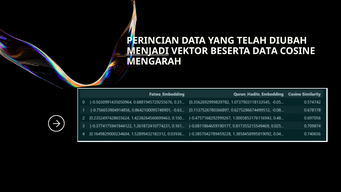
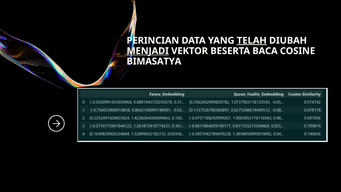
TELAH underline: none -> present
BESERTA DATA: DATA -> BACA
MENGARAH: MENGARAH -> BIMASATYA
